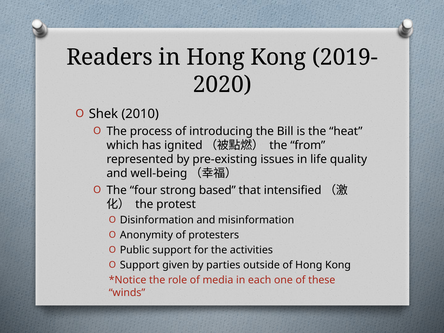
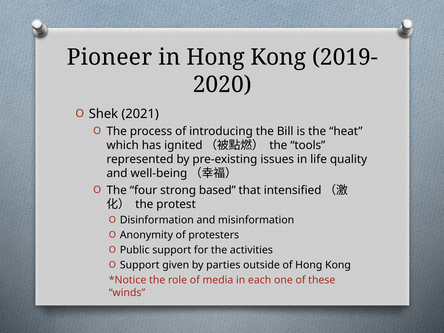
Readers: Readers -> Pioneer
2010: 2010 -> 2021
from: from -> tools
